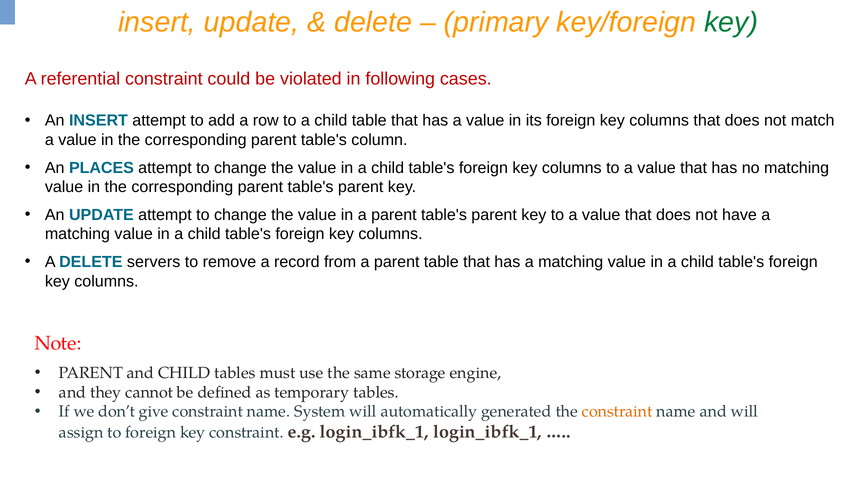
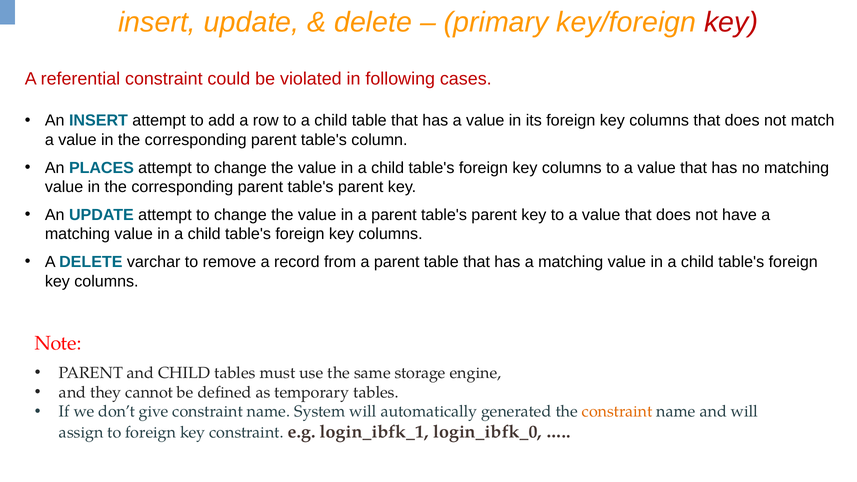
key at (731, 22) colour: green -> red
servers: servers -> varchar
login_ibfk_1 login_ibfk_1: login_ibfk_1 -> login_ibfk_0
